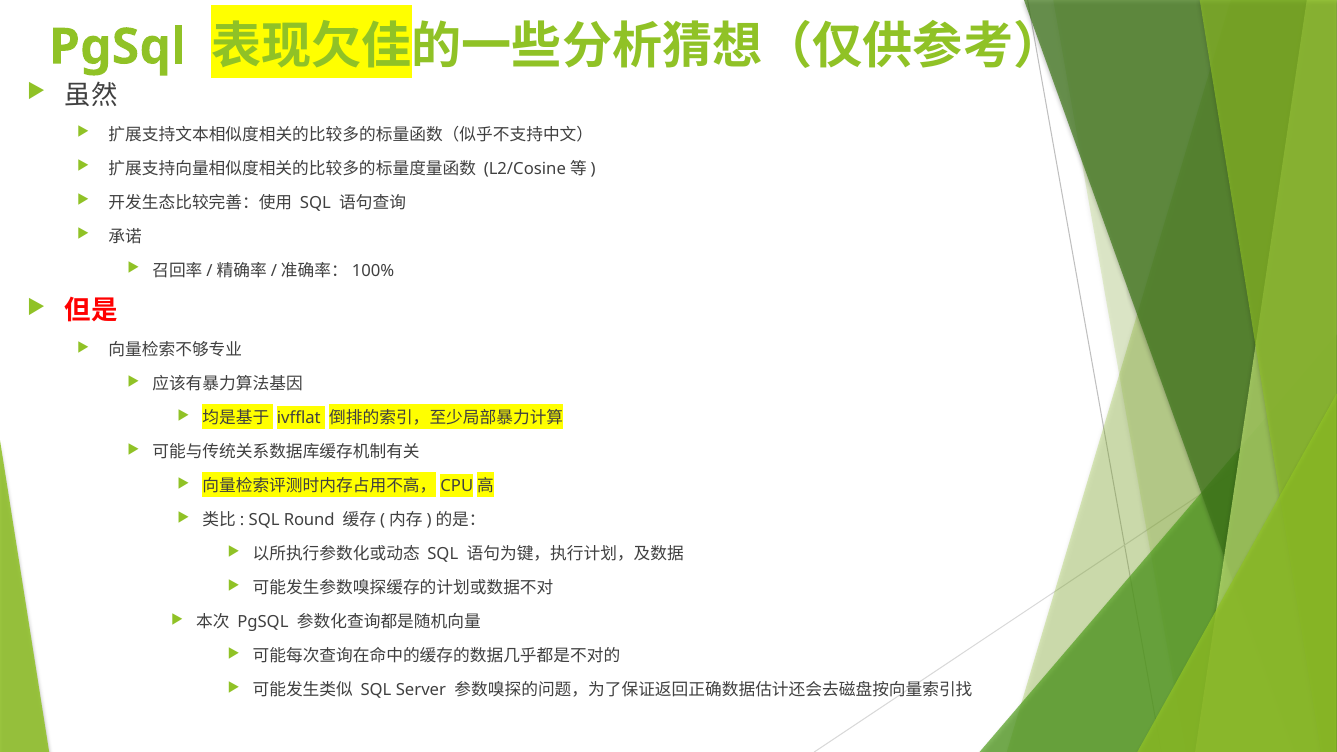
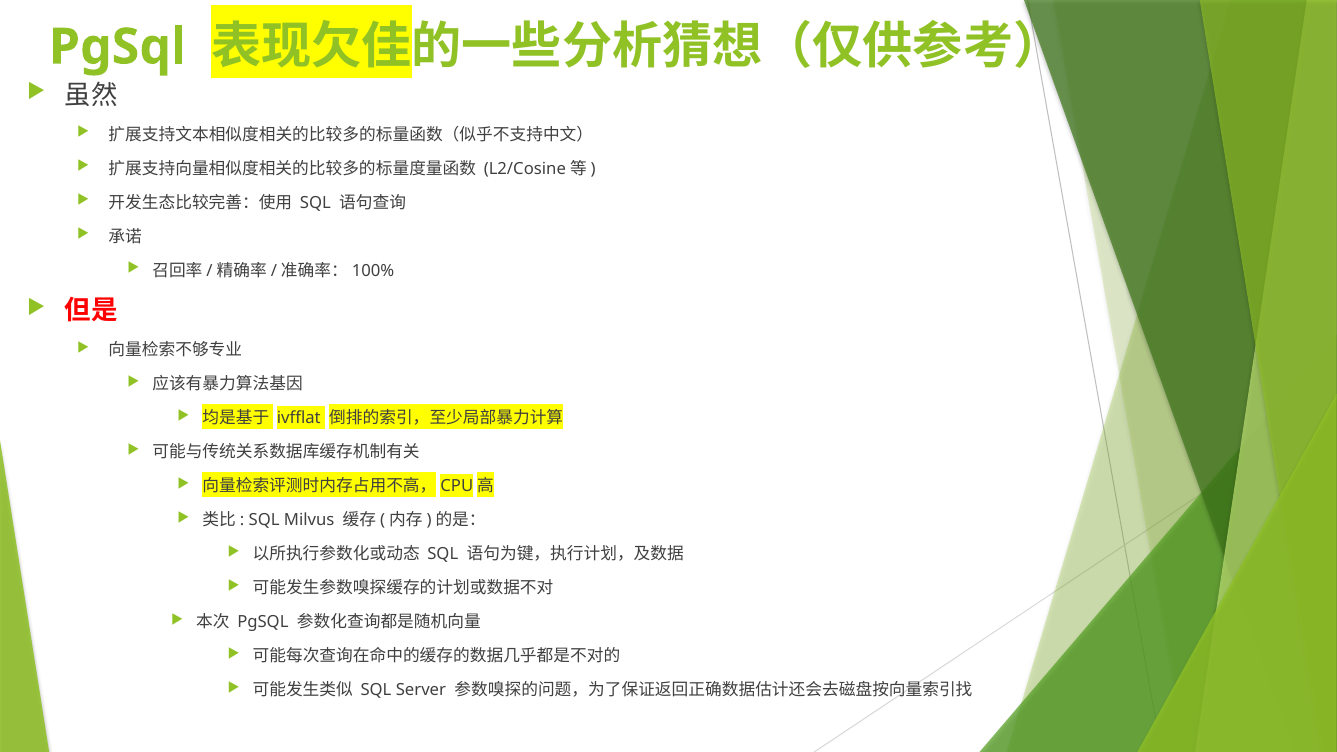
Round: Round -> Milvus
